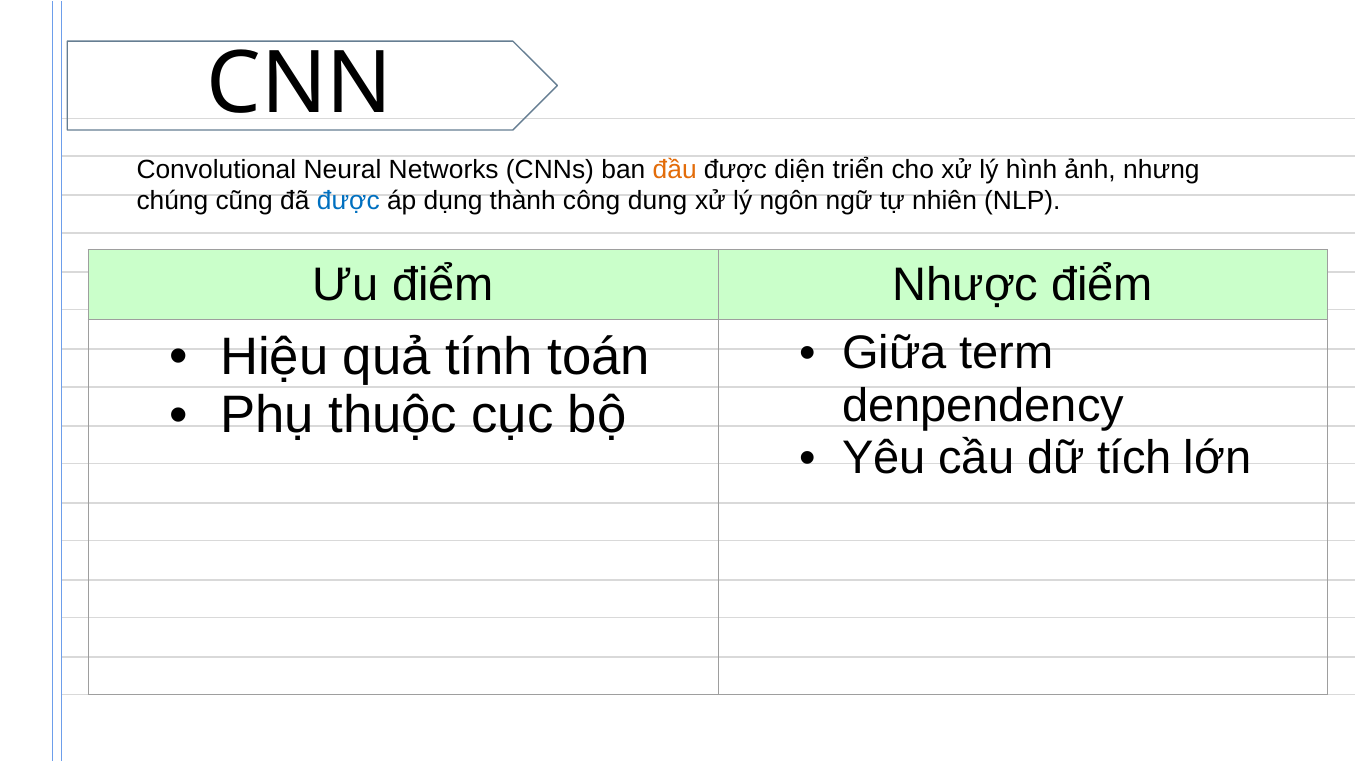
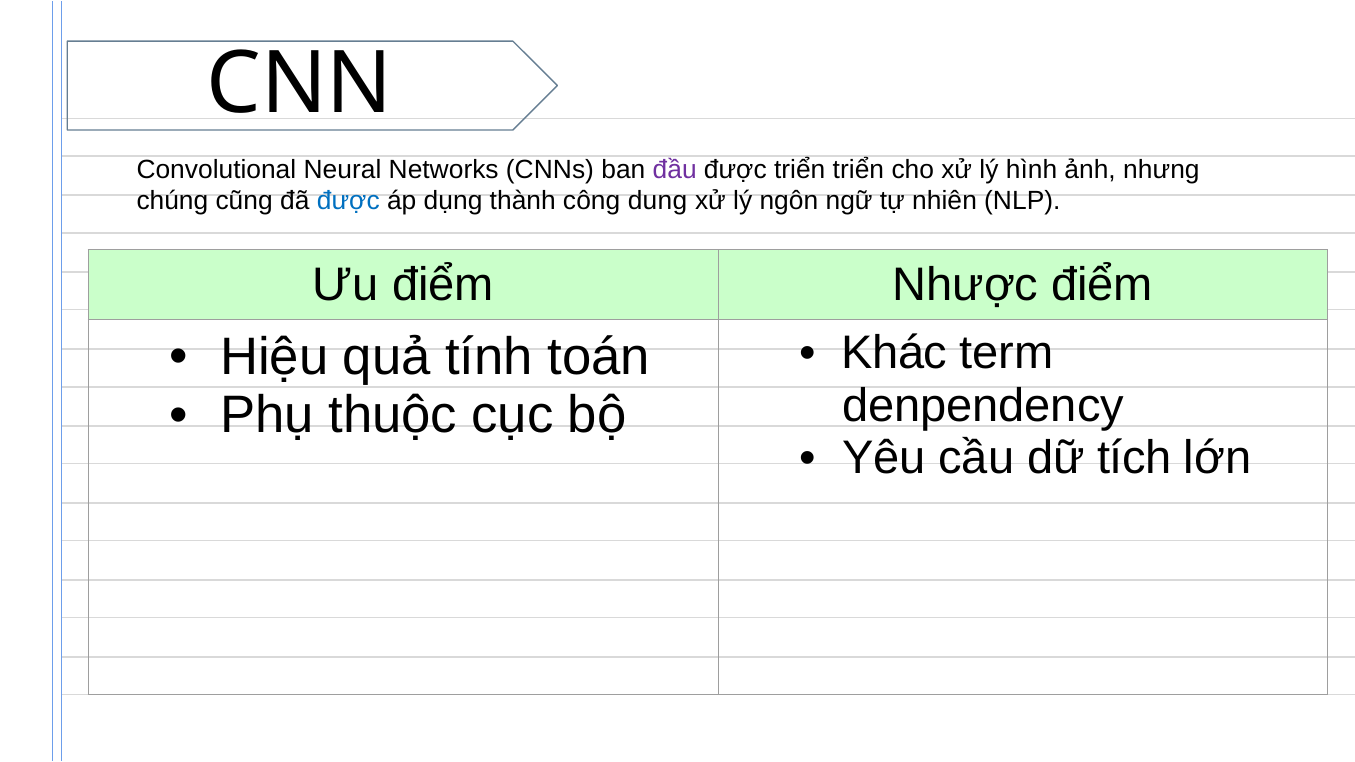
đầu colour: orange -> purple
được diện: diện -> triển
Giữa: Giữa -> Khác
